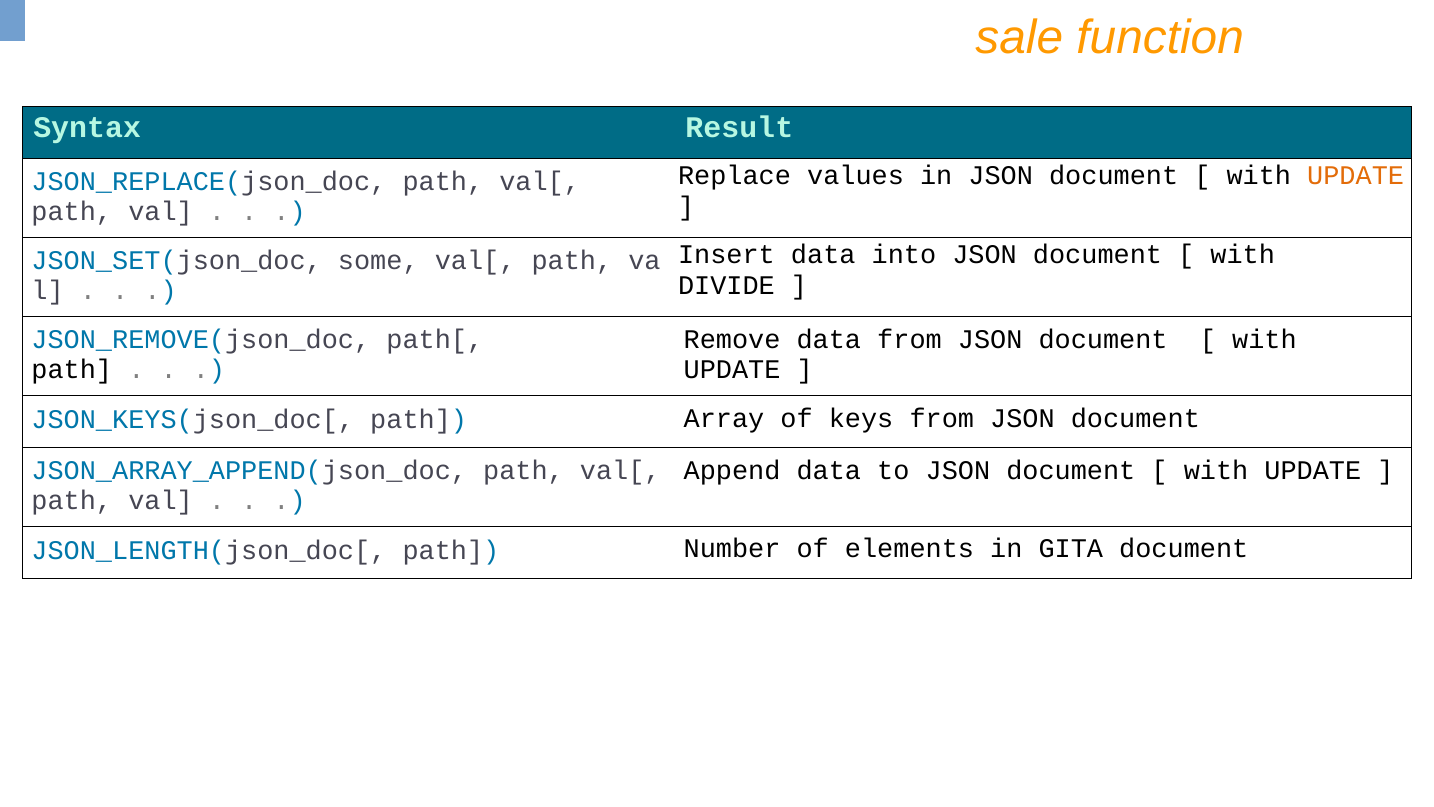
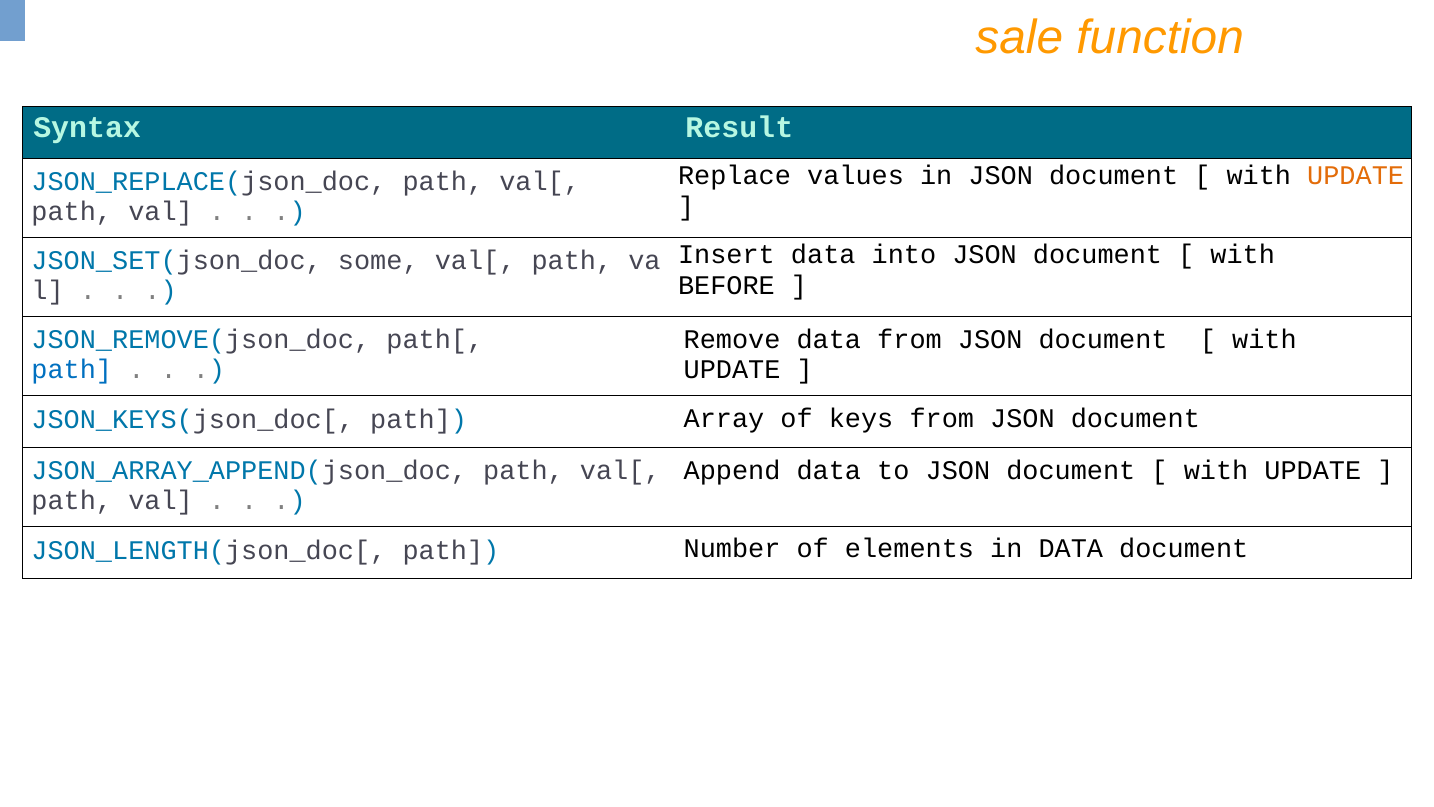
DIVIDE: DIVIDE -> BEFORE
path at (72, 370) colour: black -> blue
in GITA: GITA -> DATA
